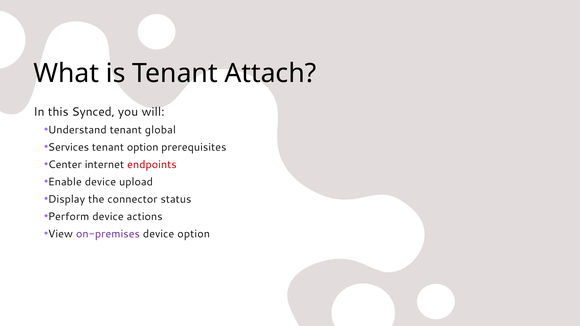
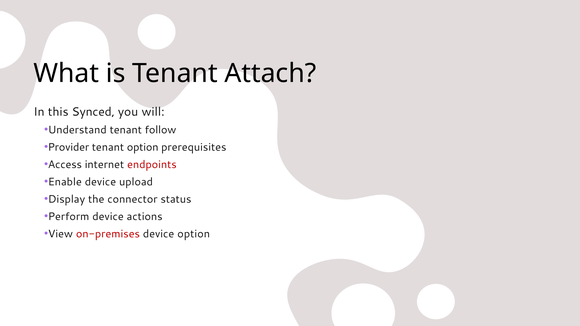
global: global -> follow
Services: Services -> Provider
Center: Center -> Access
on-premises colour: purple -> red
